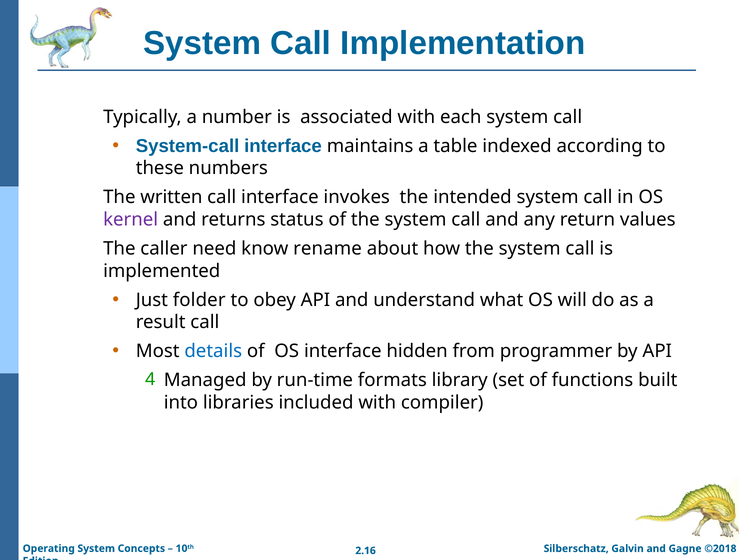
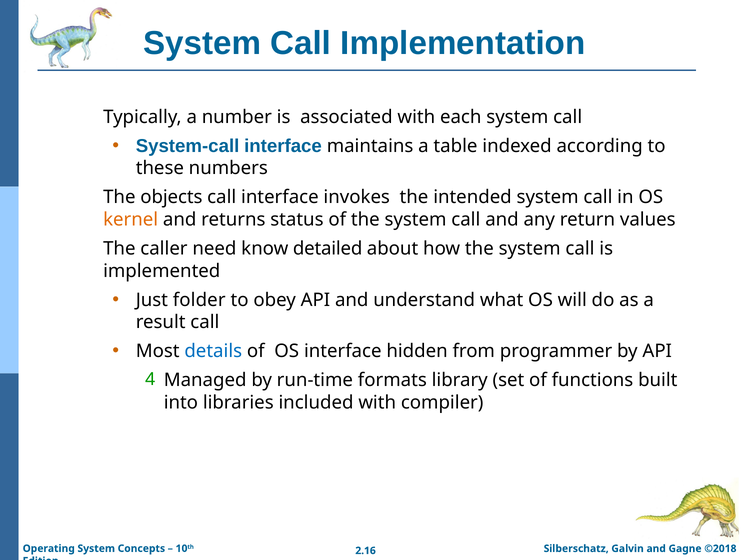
written: written -> objects
kernel colour: purple -> orange
rename: rename -> detailed
